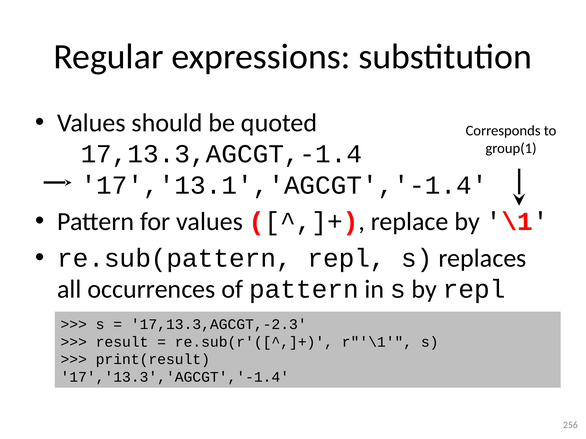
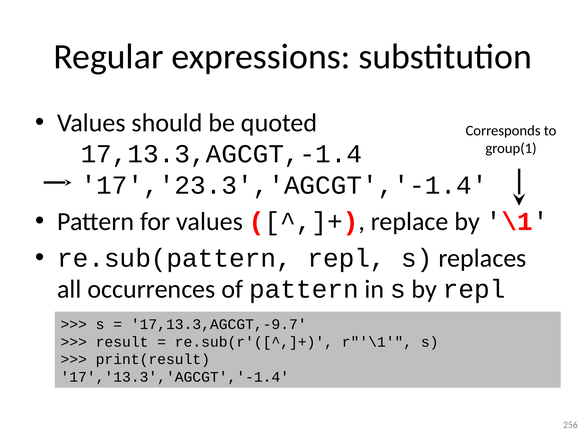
17','13.1','AGCGT','-1.4: 17','13.1','AGCGT','-1.4 -> 17','23.3','AGCGT','-1.4
17,13.3,AGCGT,-2.3: 17,13.3,AGCGT,-2.3 -> 17,13.3,AGCGT,-9.7
